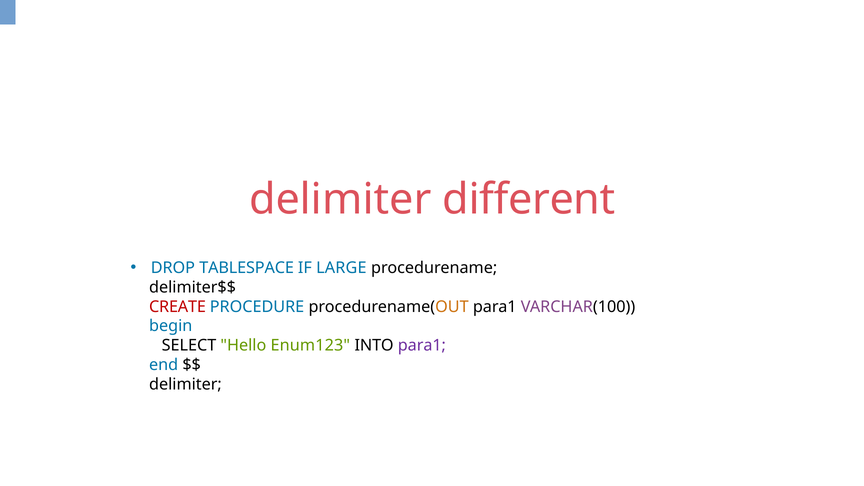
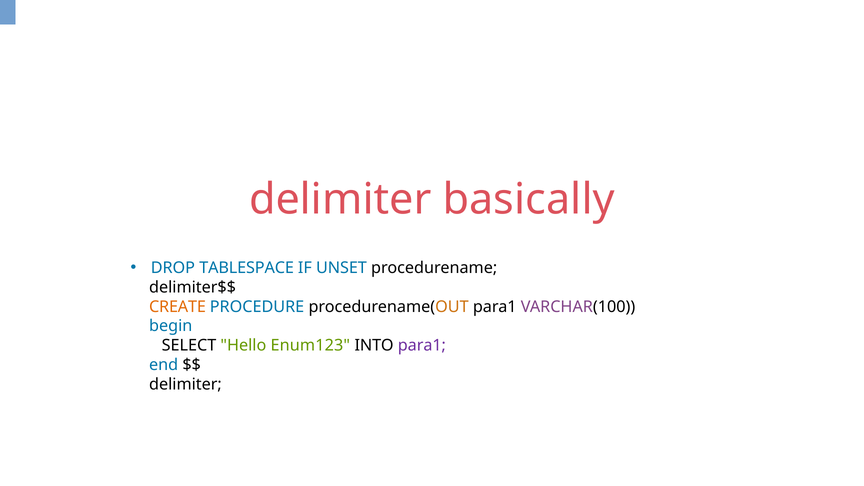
different: different -> basically
LARGE: LARGE -> UNSET
CREATE colour: red -> orange
